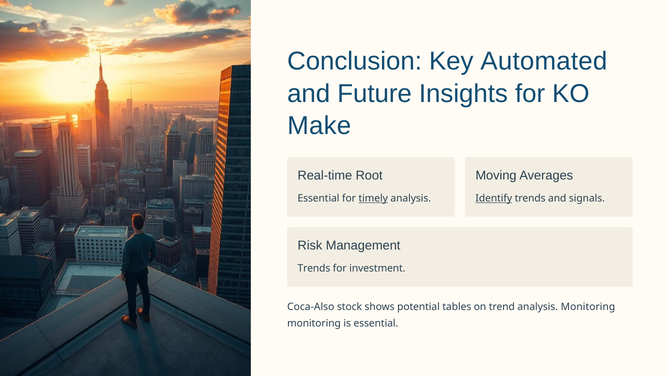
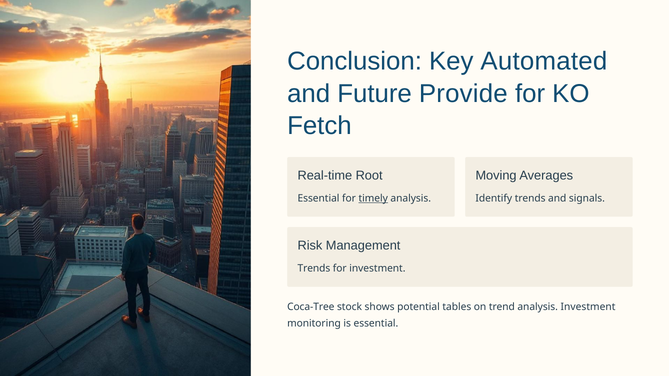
Insights: Insights -> Provide
Make: Make -> Fetch
Identify underline: present -> none
Coca-Also: Coca-Also -> Coca-Tree
analysis Monitoring: Monitoring -> Investment
